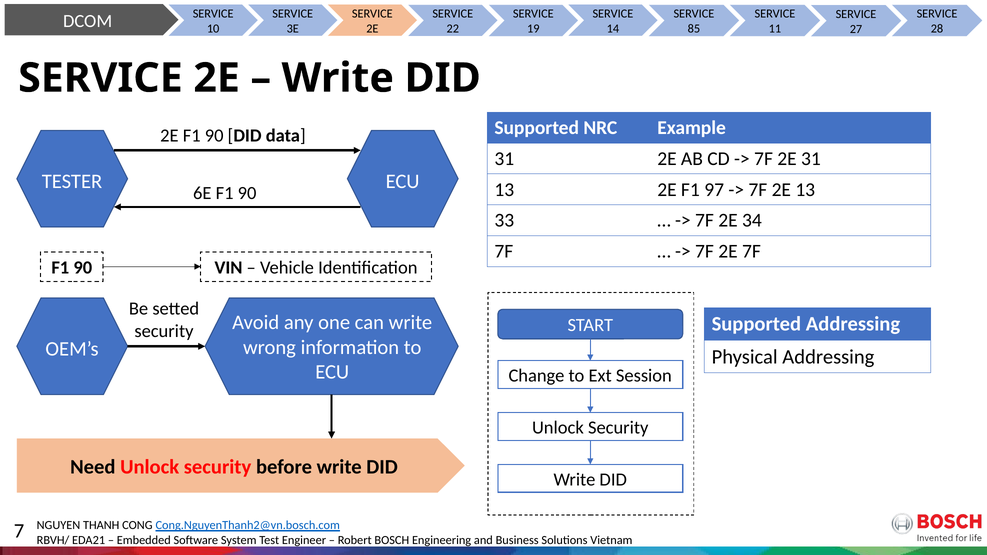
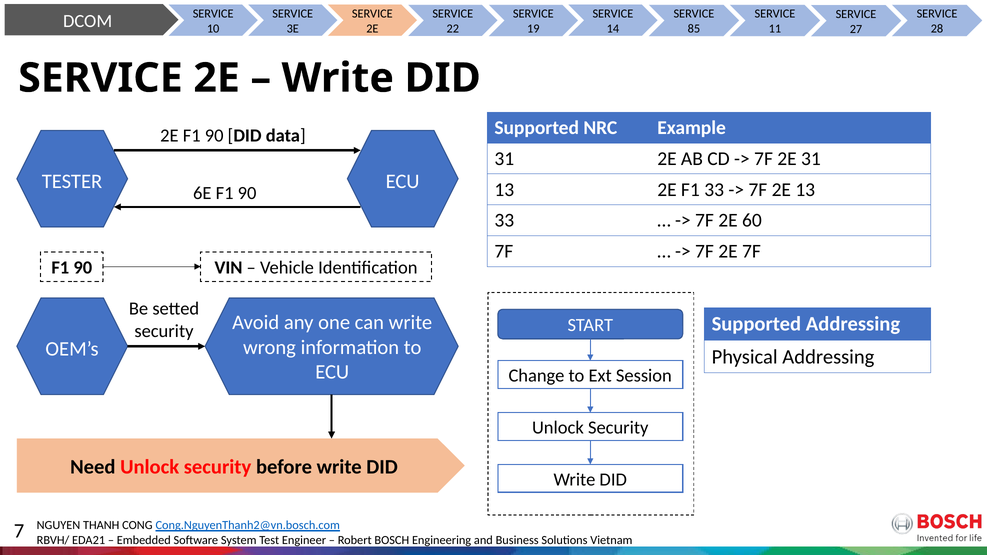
F1 97: 97 -> 33
34: 34 -> 60
